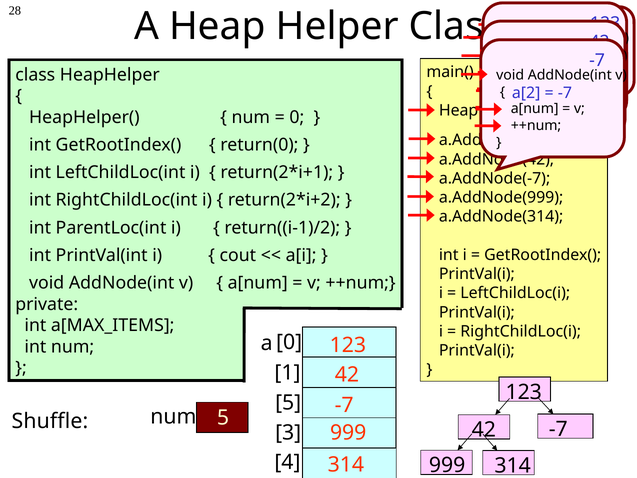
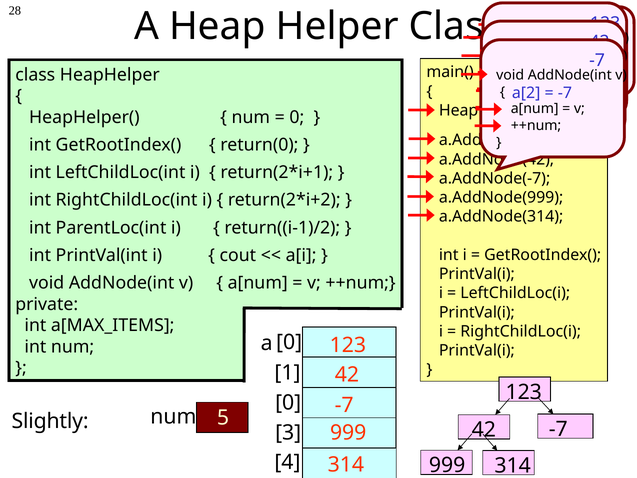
5 at (288, 403): 5 -> 0
Shuffle: Shuffle -> Slightly
